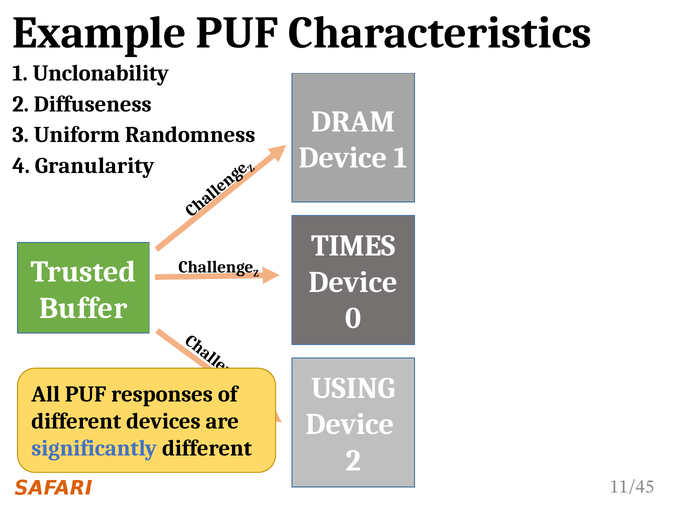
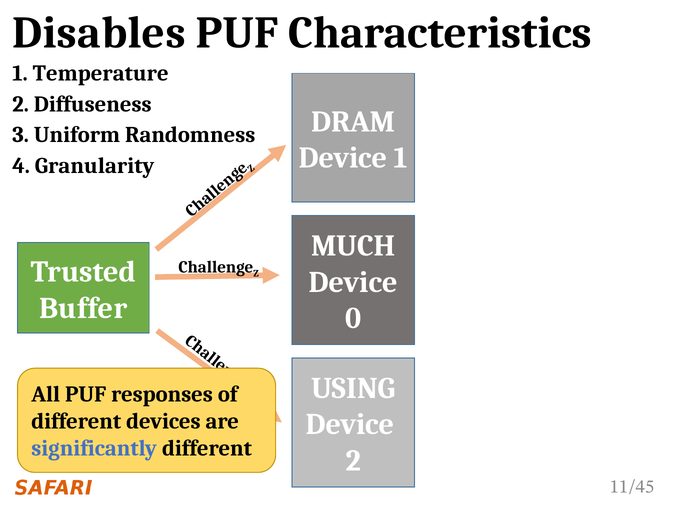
Example: Example -> Disables
Unclonability: Unclonability -> Temperature
TIMES: TIMES -> MUCH
